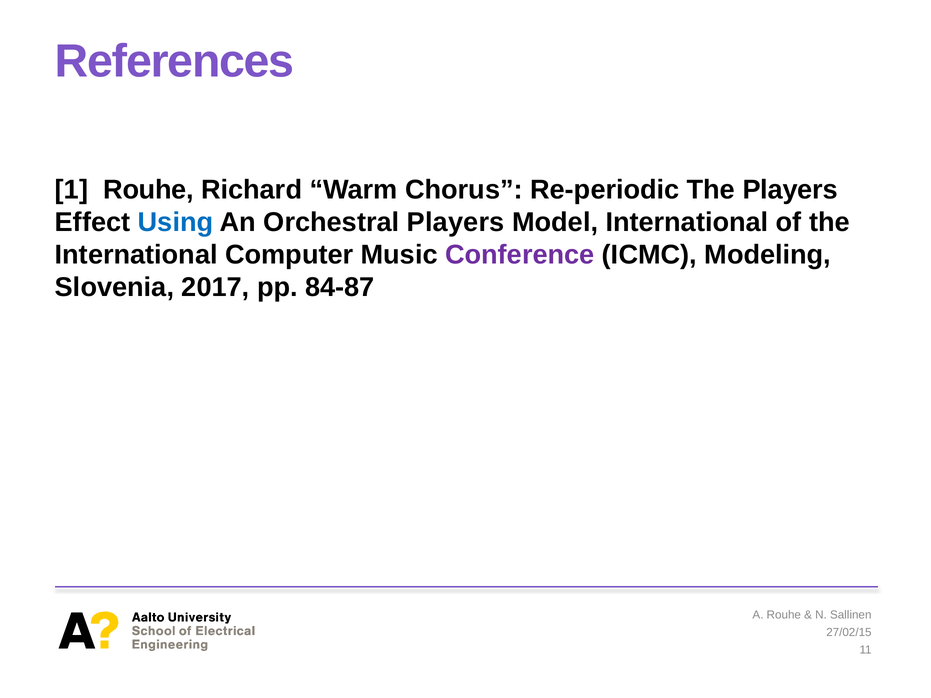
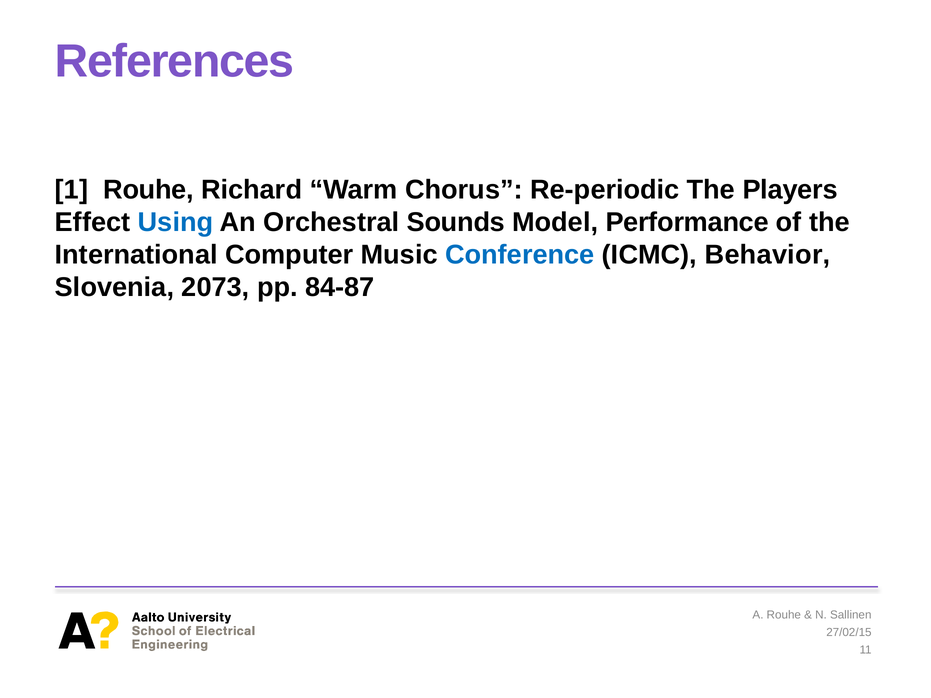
Orchestral Players: Players -> Sounds
Model International: International -> Performance
Conference colour: purple -> blue
Modeling: Modeling -> Behavior
2017: 2017 -> 2073
